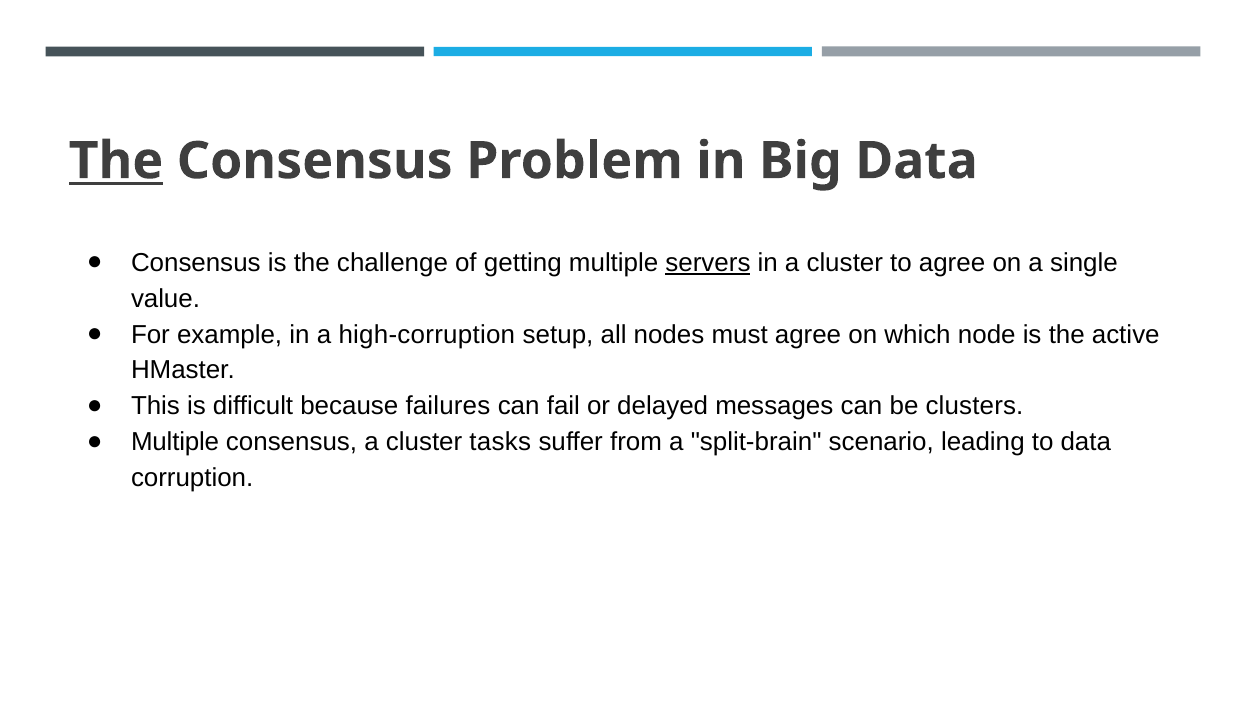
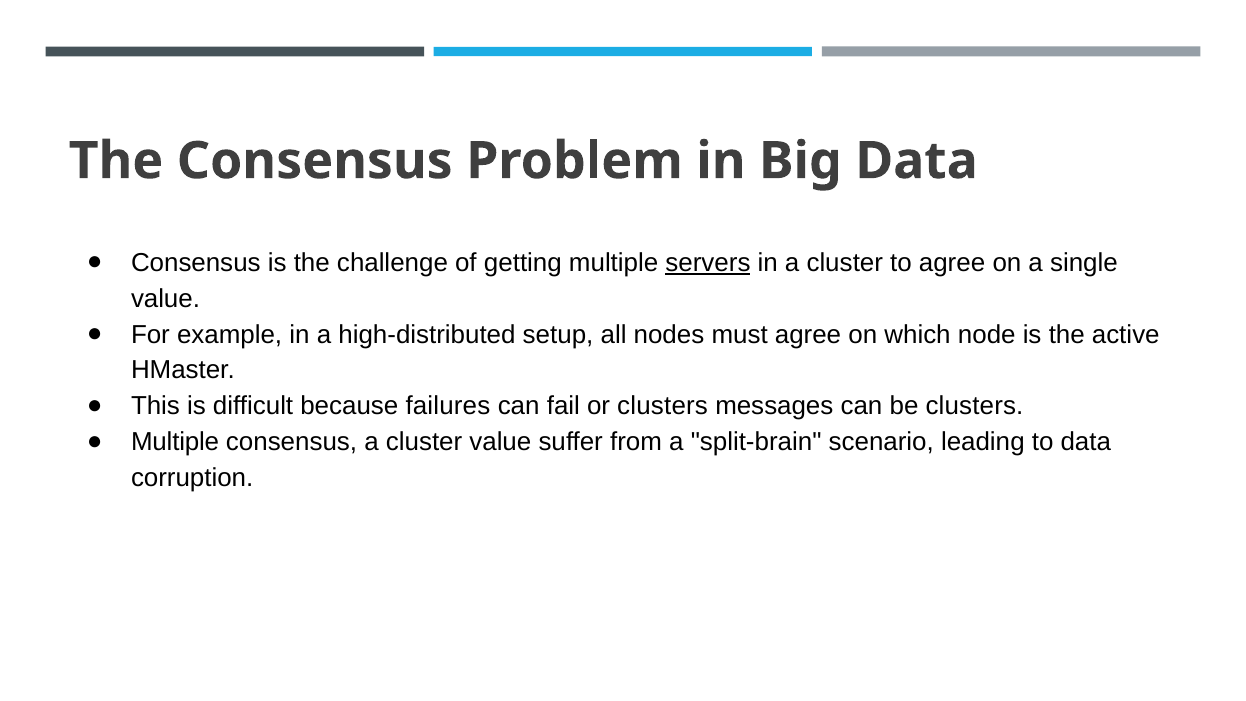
The at (116, 161) underline: present -> none
high-corruption: high-corruption -> high-distributed
or delayed: delayed -> clusters
cluster tasks: tasks -> value
